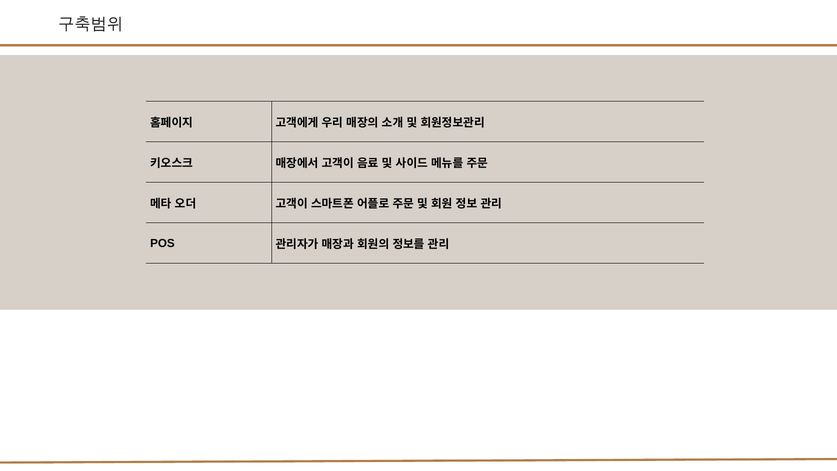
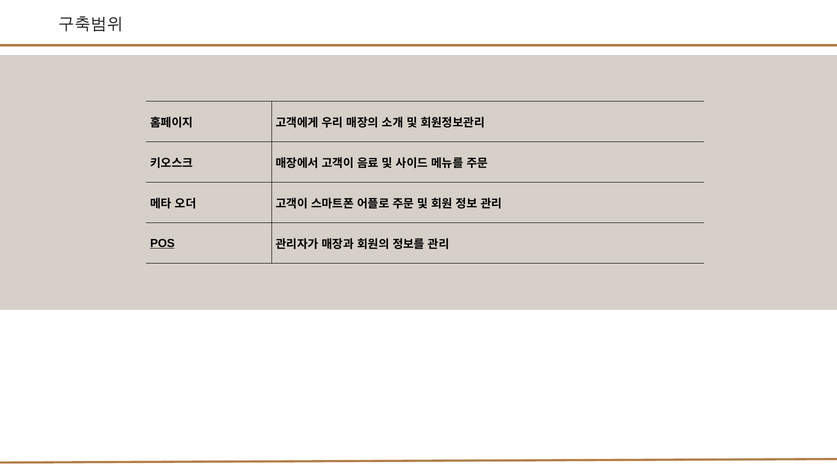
POS underline: none -> present
